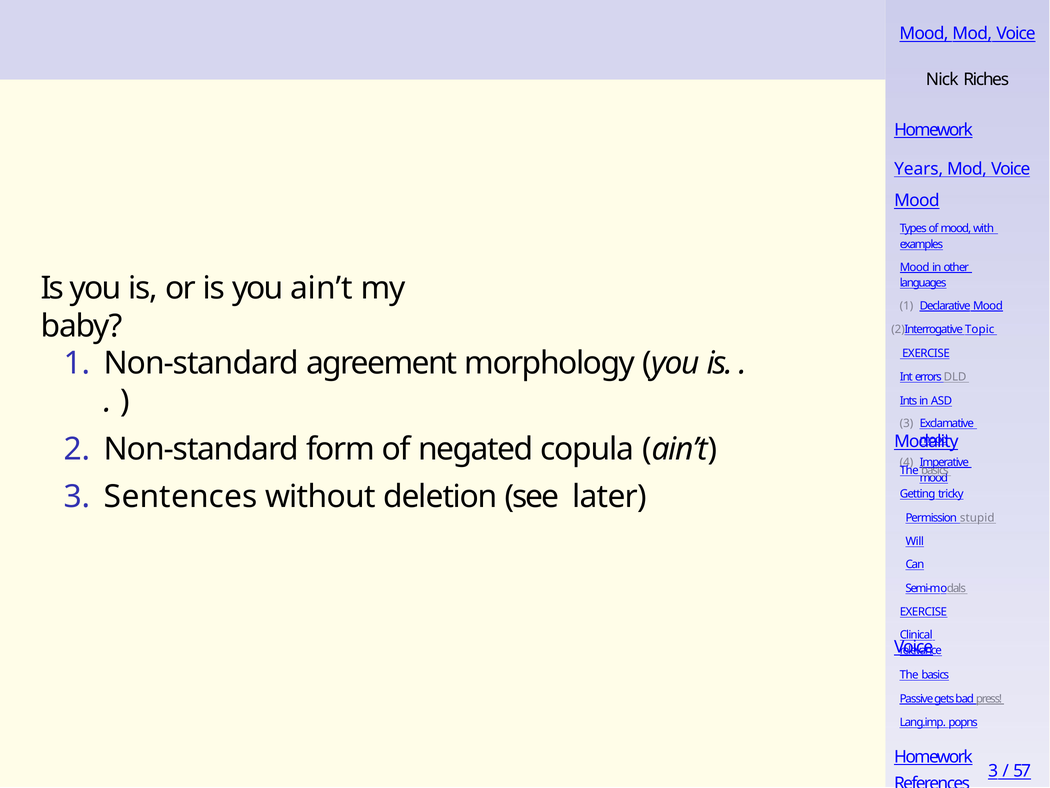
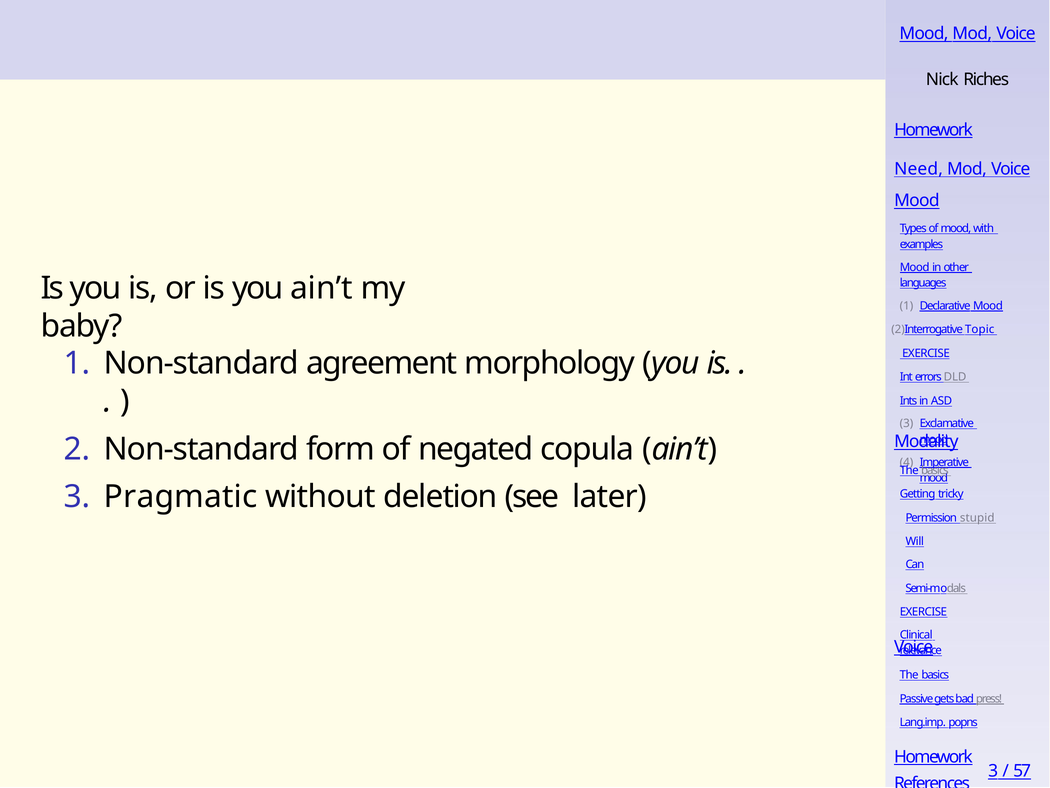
Years: Years -> Need
Sentences: Sentences -> Pragmatic
